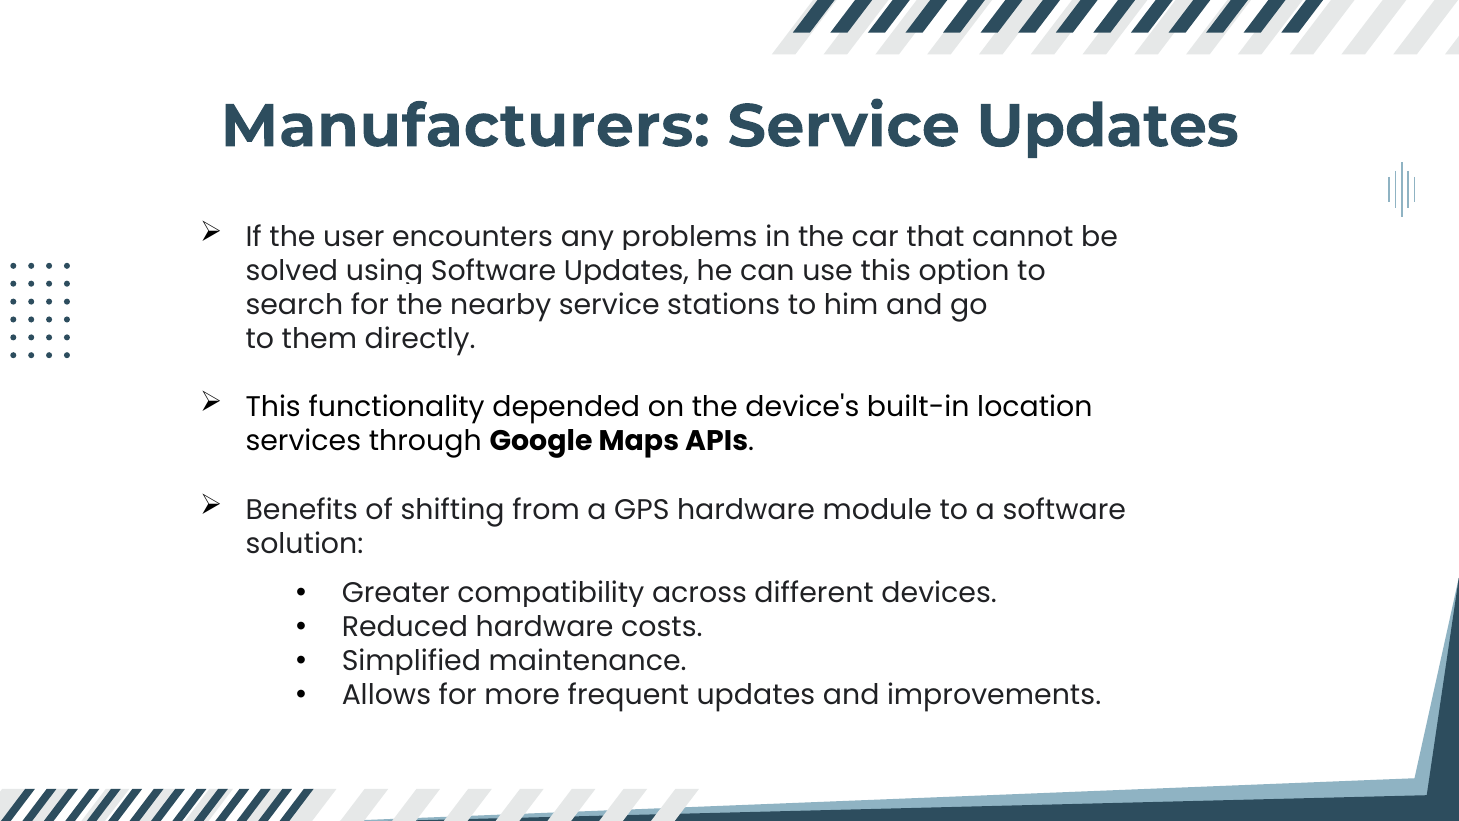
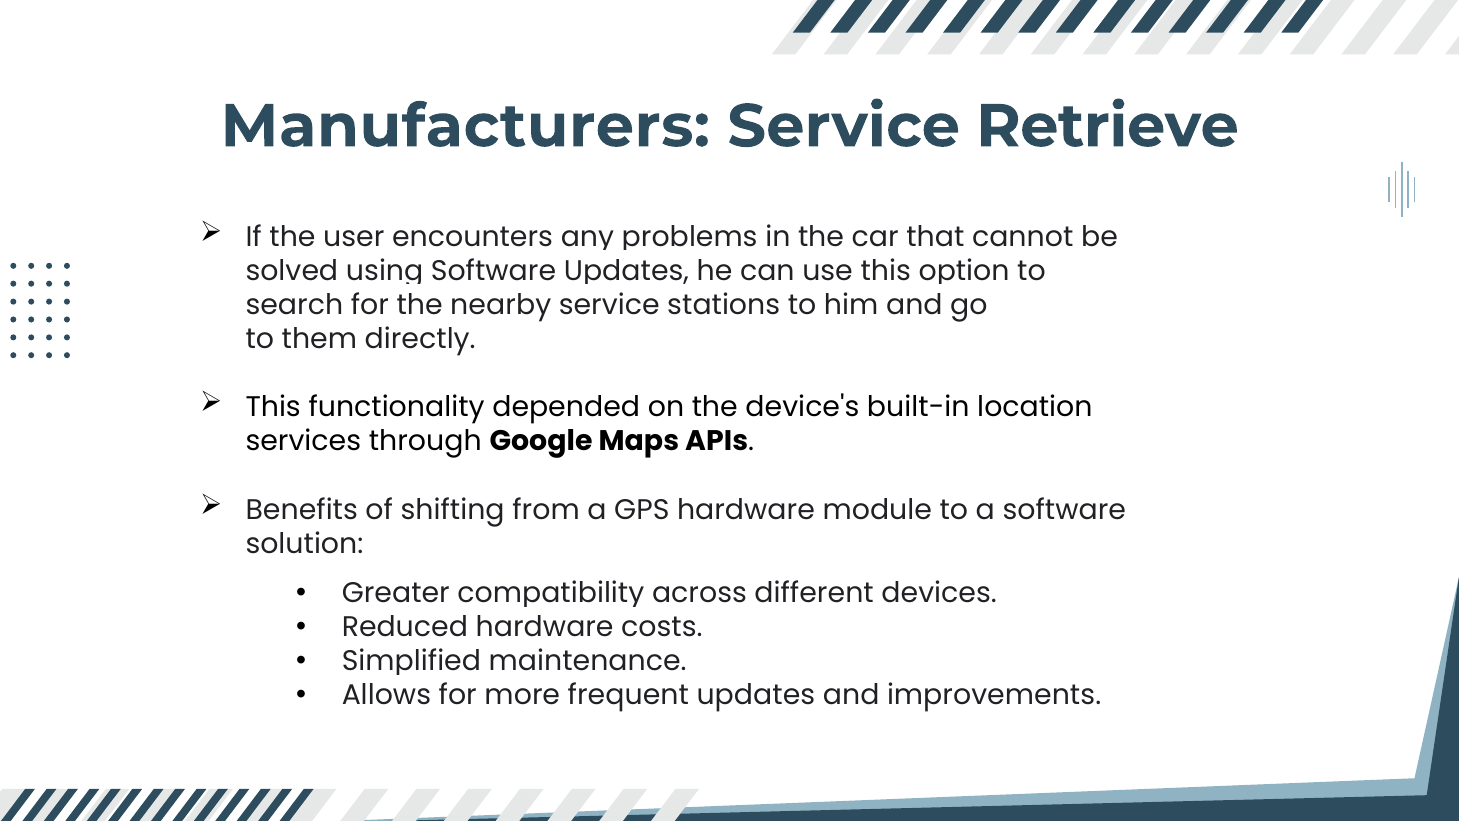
Service Updates: Updates -> Retrieve
